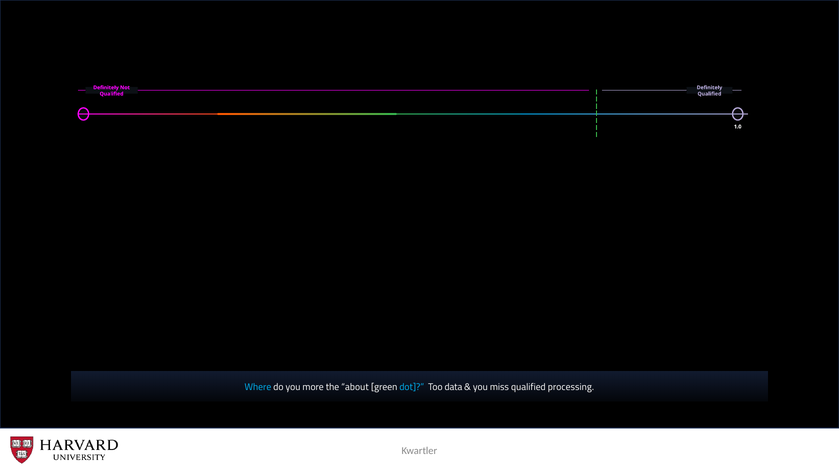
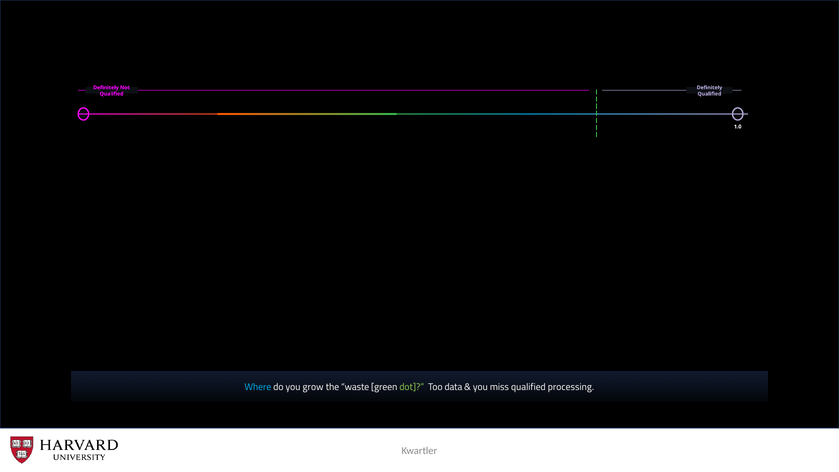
more: more -> grow
about: about -> waste
dot colour: light blue -> light green
